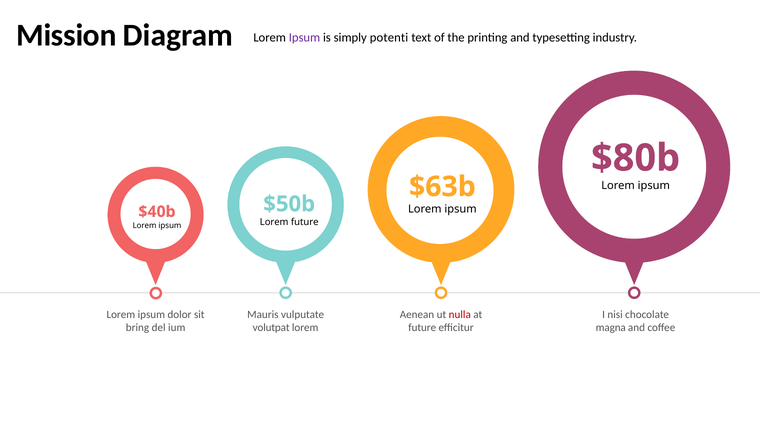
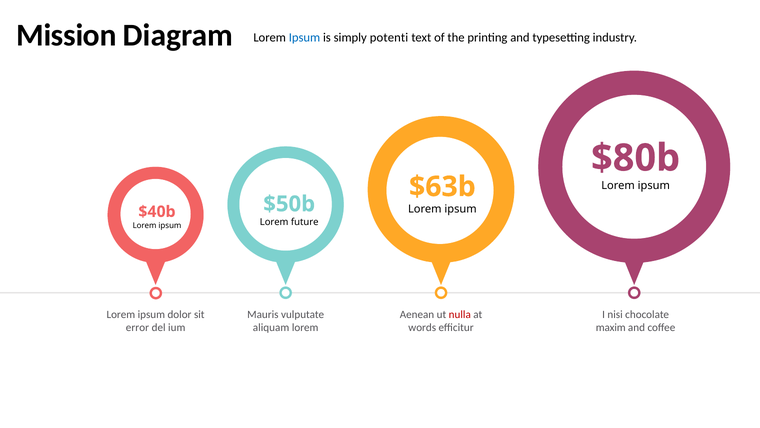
Ipsum at (304, 38) colour: purple -> blue
bring: bring -> error
volutpat: volutpat -> aliquam
future at (422, 327): future -> words
magna: magna -> maxim
